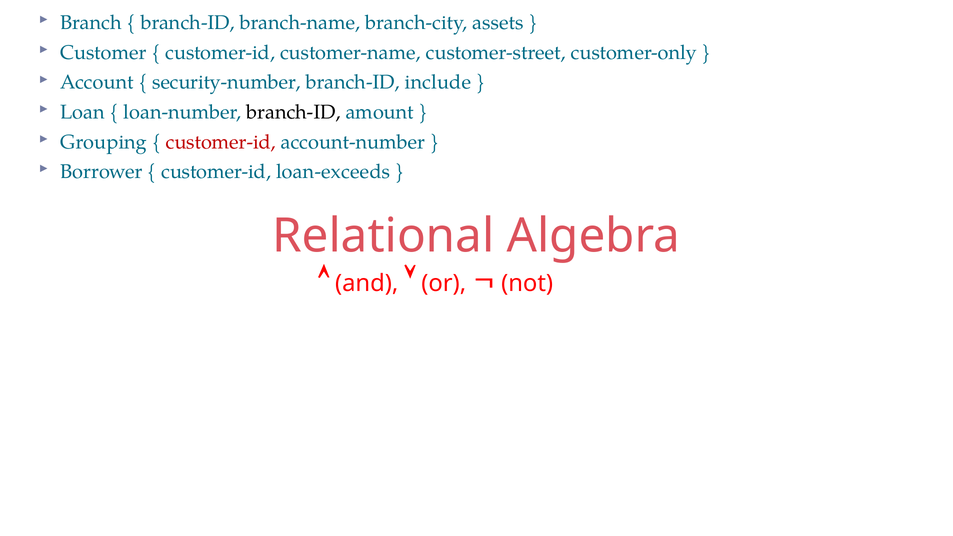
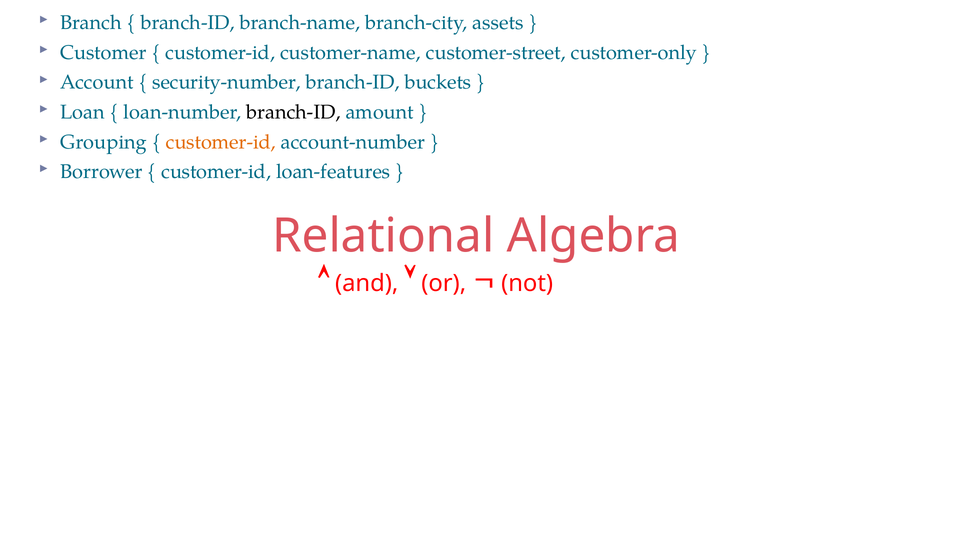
include: include -> buckets
customer-id at (221, 142) colour: red -> orange
loan-exceeds: loan-exceeds -> loan-features
